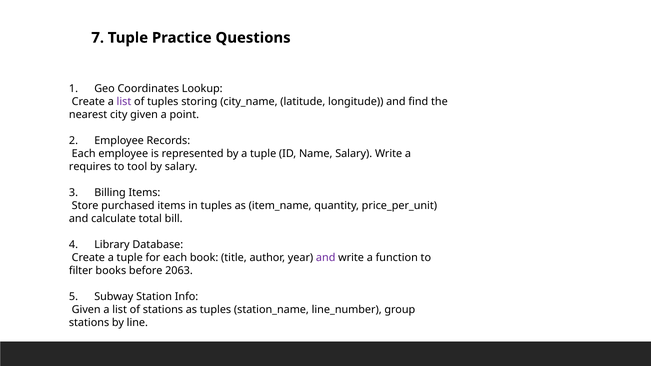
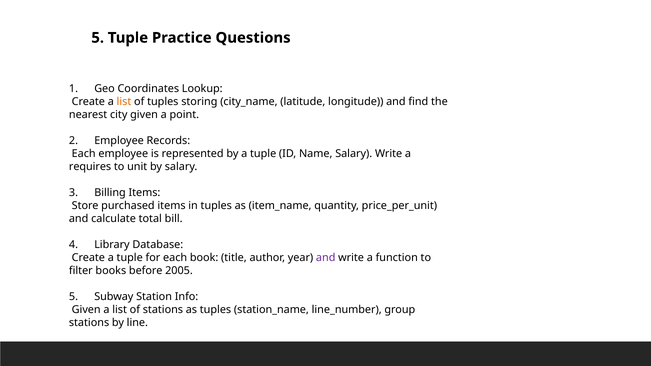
7 at (98, 38): 7 -> 5
list at (124, 102) colour: purple -> orange
tool: tool -> unit
2063: 2063 -> 2005
